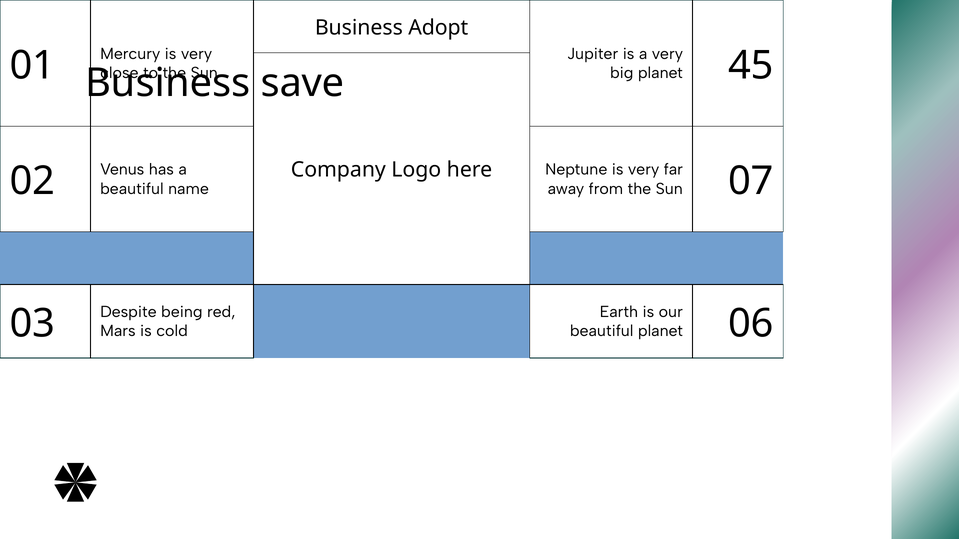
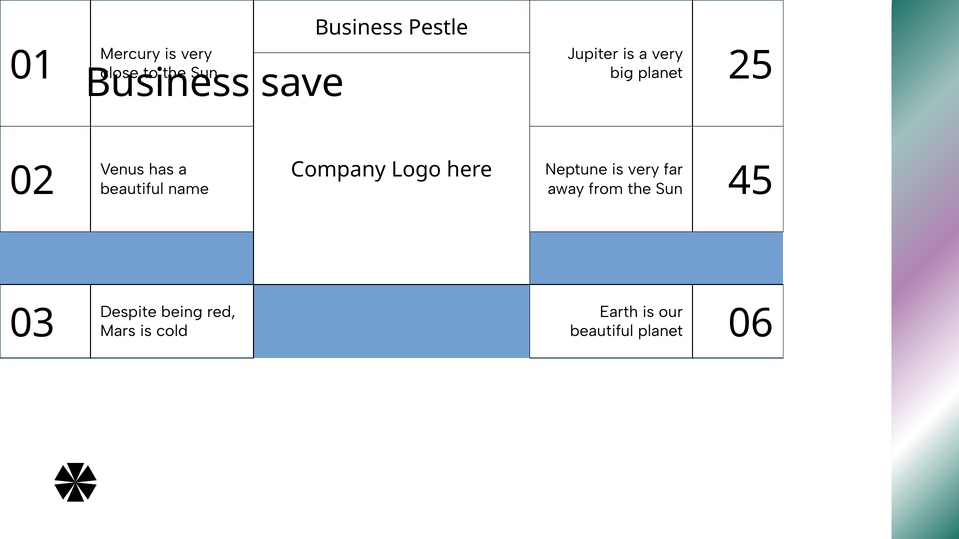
Adopt: Adopt -> Pestle
45: 45 -> 25
07: 07 -> 45
